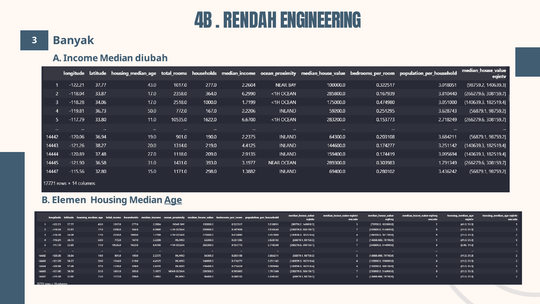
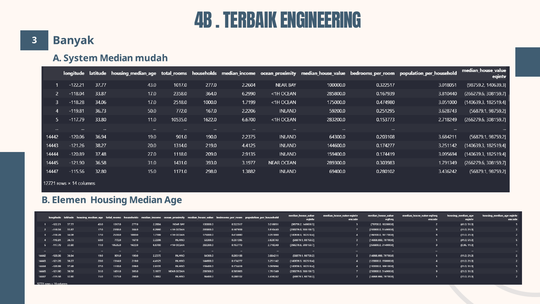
RENDAH: RENDAH -> TERBAIK
Income: Income -> System
diubah: diubah -> mudah
Age underline: present -> none
